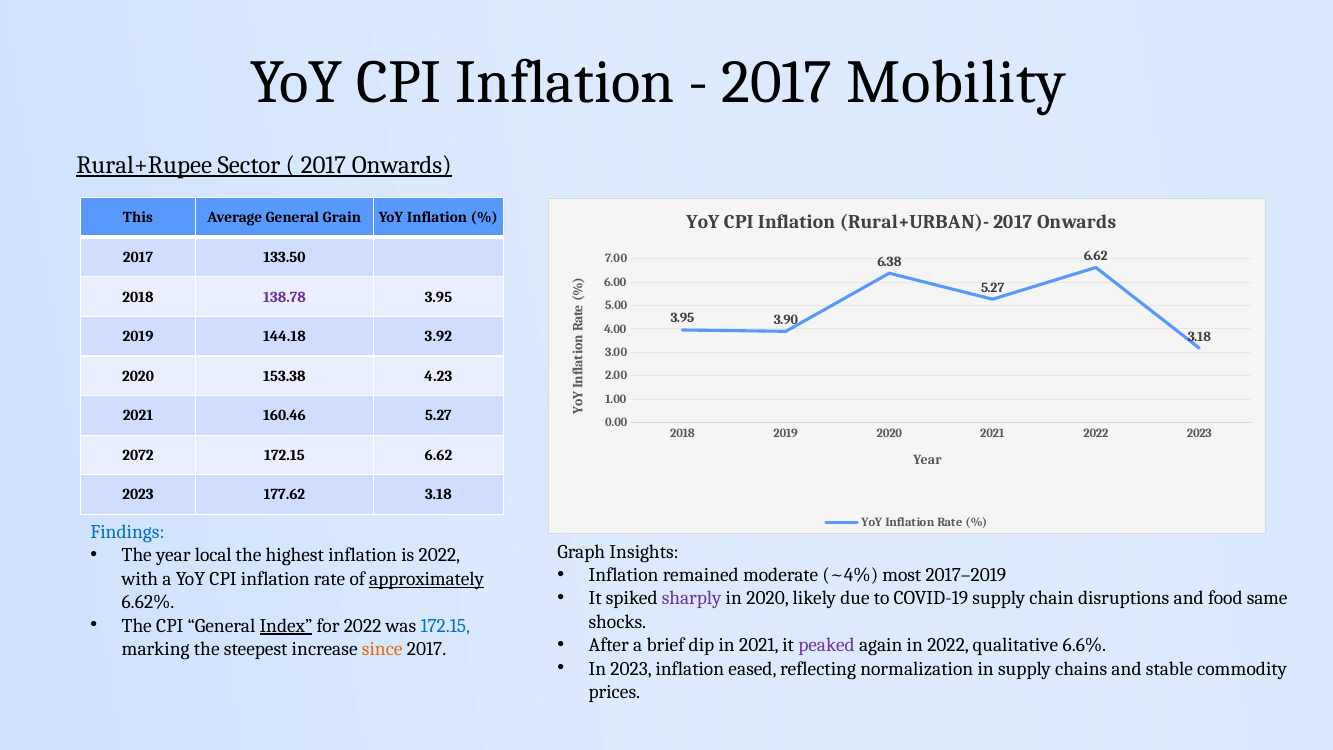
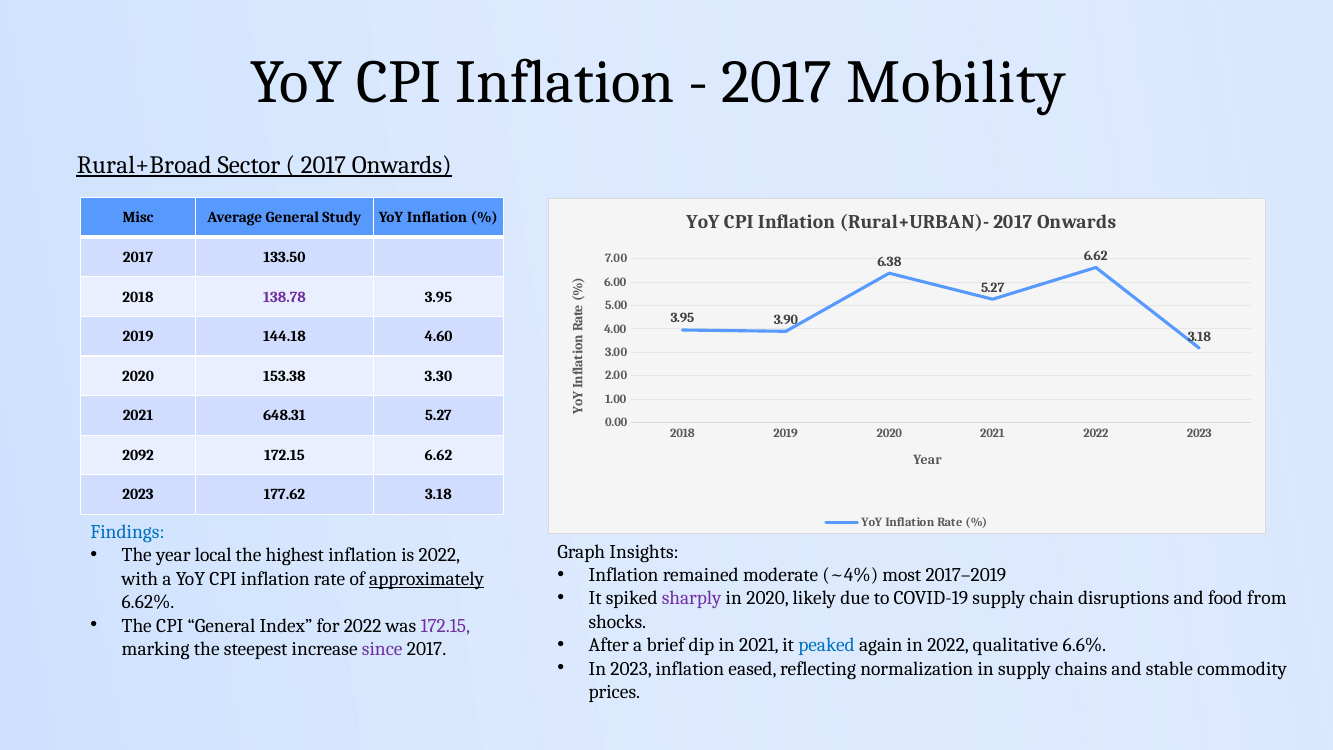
Rural+Rupee: Rural+Rupee -> Rural+Broad
This: This -> Misc
Grain: Grain -> Study
3.92: 3.92 -> 4.60
4.23: 4.23 -> 3.30
160.46: 160.46 -> 648.31
2072: 2072 -> 2092
same: same -> from
Index underline: present -> none
172.15 at (445, 625) colour: blue -> purple
peaked colour: purple -> blue
since colour: orange -> purple
